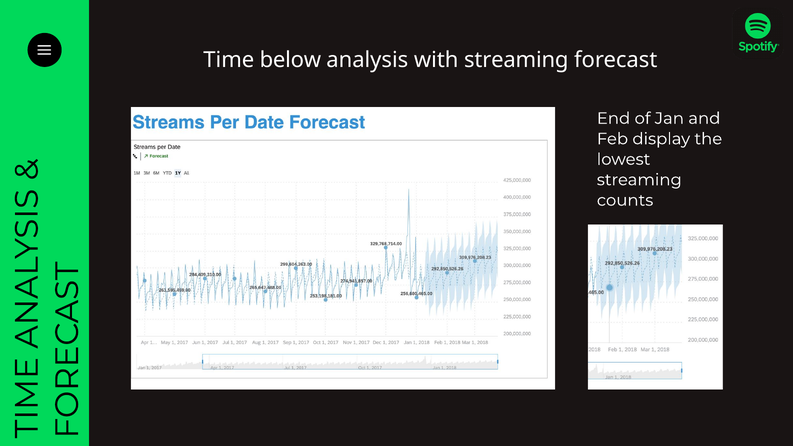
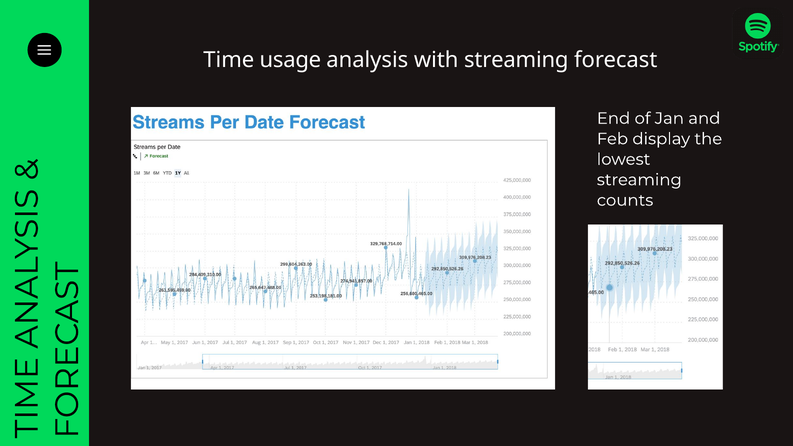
below: below -> usage
